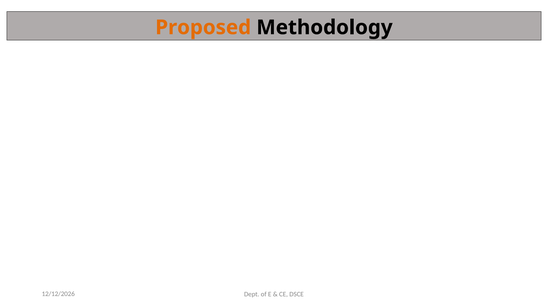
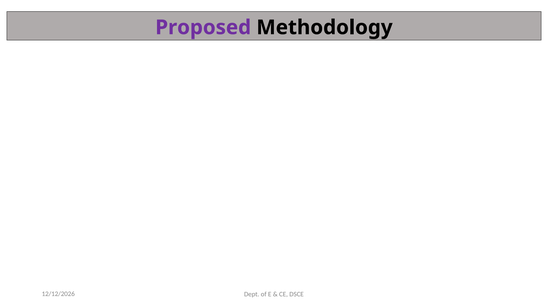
Proposed colour: orange -> purple
